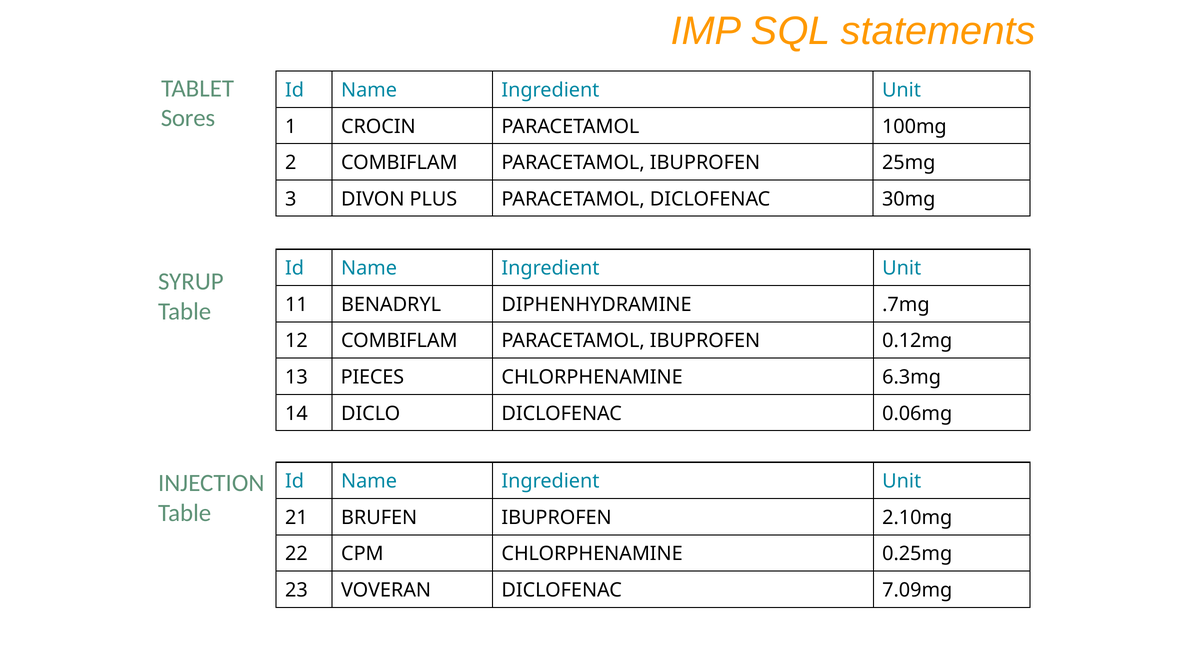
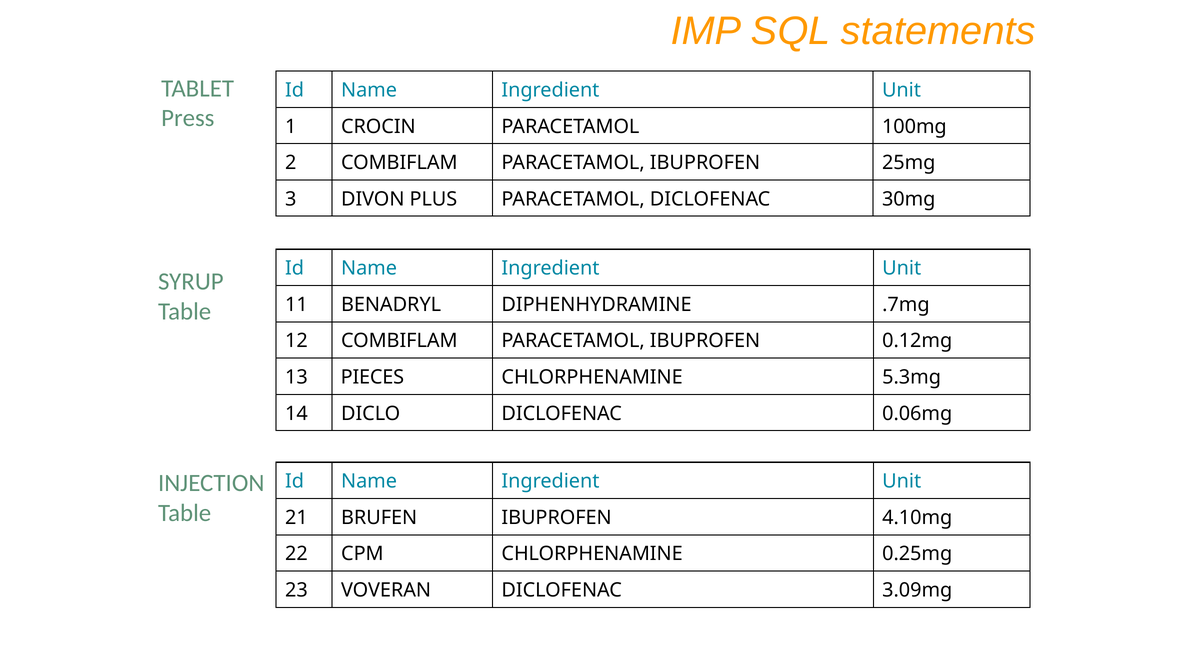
Sores: Sores -> Press
6.3mg: 6.3mg -> 5.3mg
2.10mg: 2.10mg -> 4.10mg
7.09mg: 7.09mg -> 3.09mg
